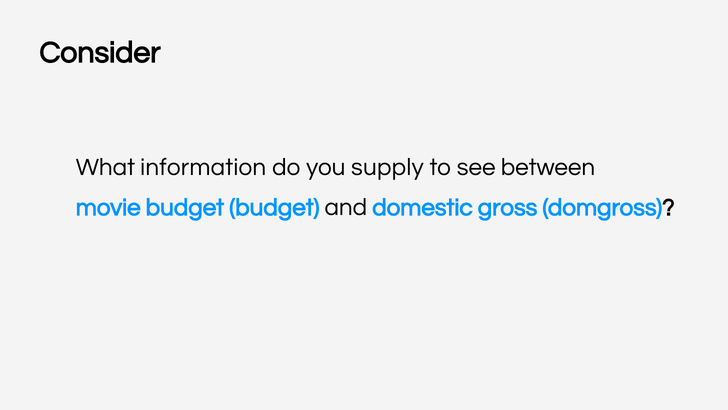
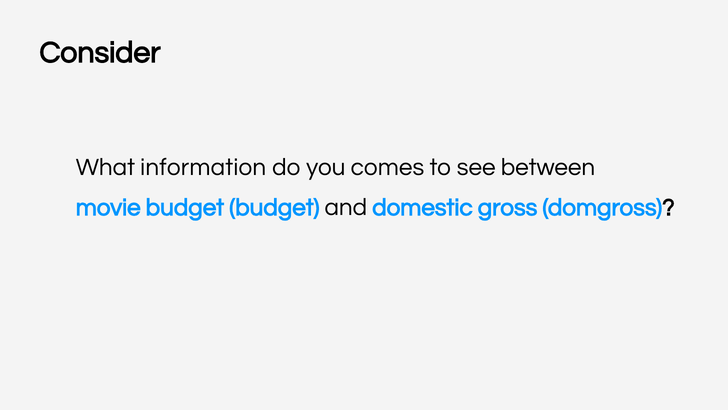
supply: supply -> comes
